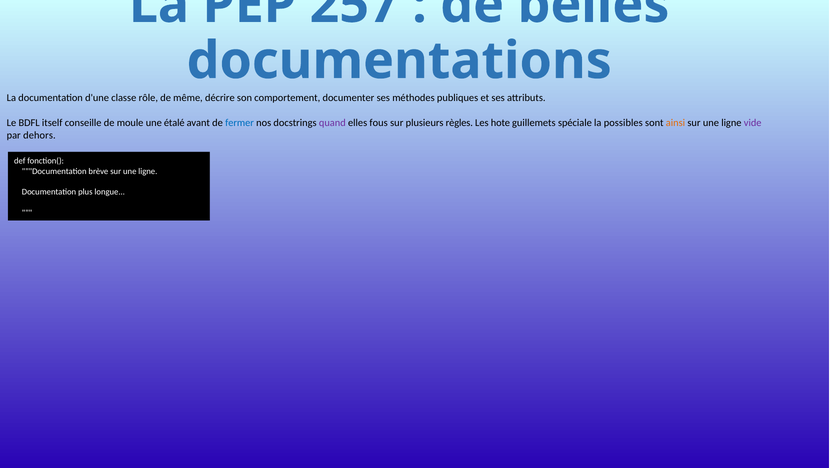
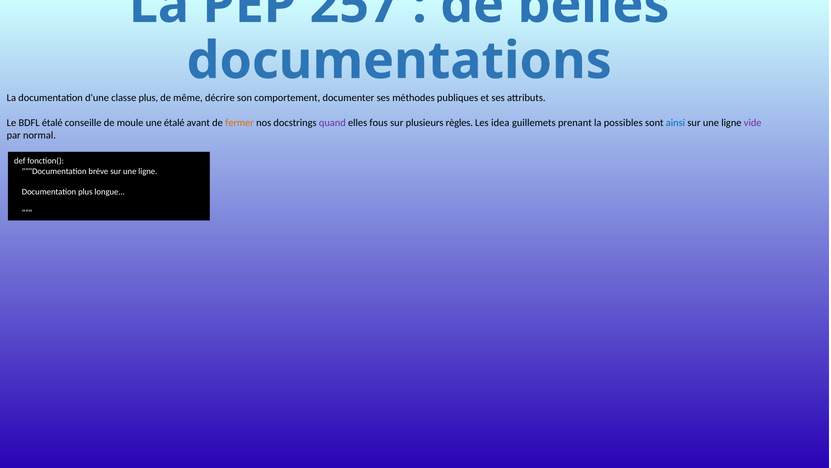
classe rôle: rôle -> plus
BDFL itself: itself -> étalé
fermer colour: blue -> orange
hote: hote -> idea
spéciale: spéciale -> prenant
ainsi colour: orange -> blue
dehors: dehors -> normal
